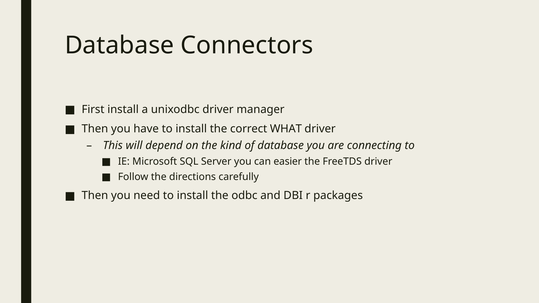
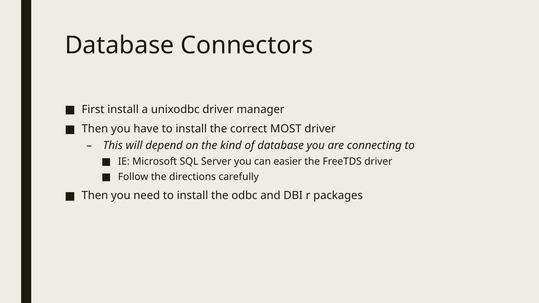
WHAT: WHAT -> MOST
